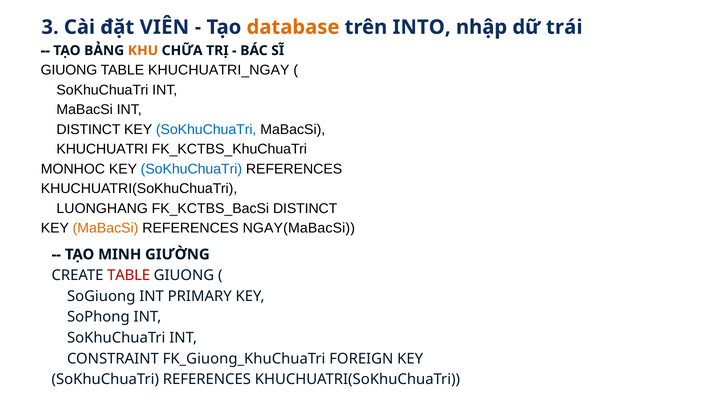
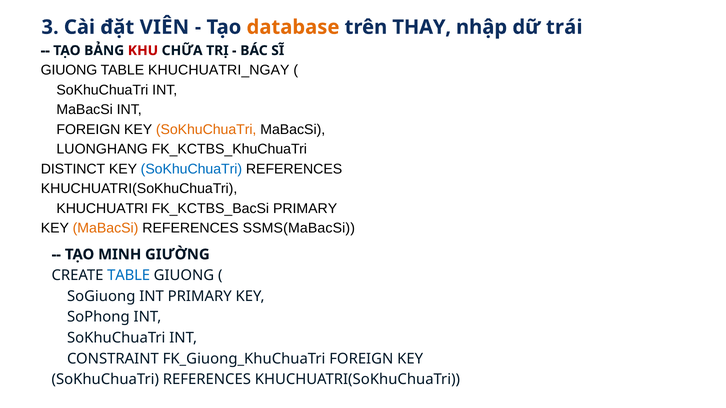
INTO: INTO -> THAY
KHU colour: orange -> red
DISTINCT at (88, 130): DISTINCT -> FOREIGN
SoKhuChuaTri at (206, 130) colour: blue -> orange
KHUCHUATRI: KHUCHUATRI -> LUONGHANG
MONHOC: MONHOC -> DISTINCT
LUONGHANG: LUONGHANG -> KHUCHUATRI
FK_KCTBS_BacSi DISTINCT: DISTINCT -> PRIMARY
NGAY(MaBacSi: NGAY(MaBacSi -> SSMS(MaBacSi
TABLE at (129, 276) colour: red -> blue
